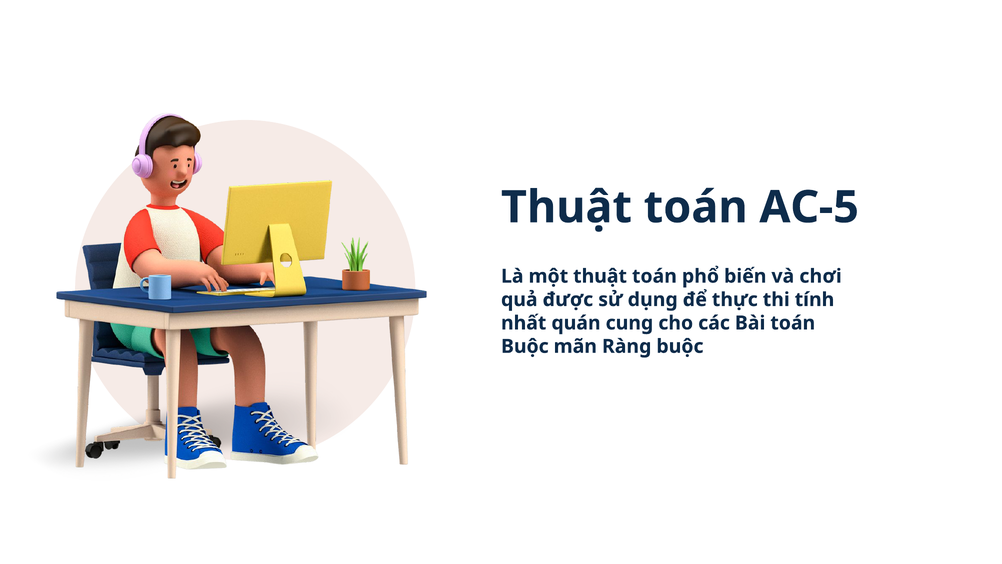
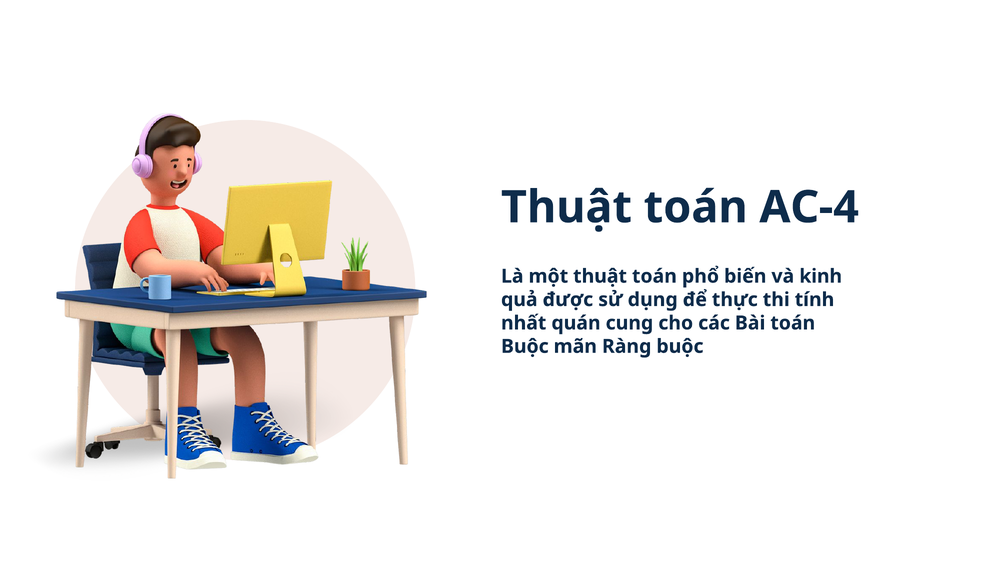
AC-5: AC-5 -> AC-4
chơi: chơi -> kinh
